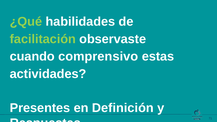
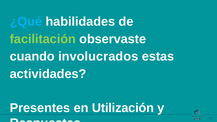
¿Qué colour: light green -> light blue
comprensivo: comprensivo -> involucrados
Definición: Definición -> Utilización
